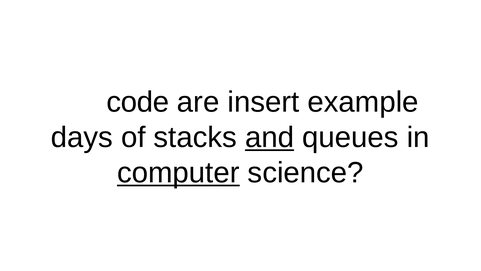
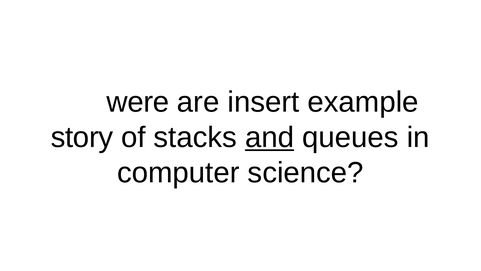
code: code -> were
days: days -> story
computer underline: present -> none
